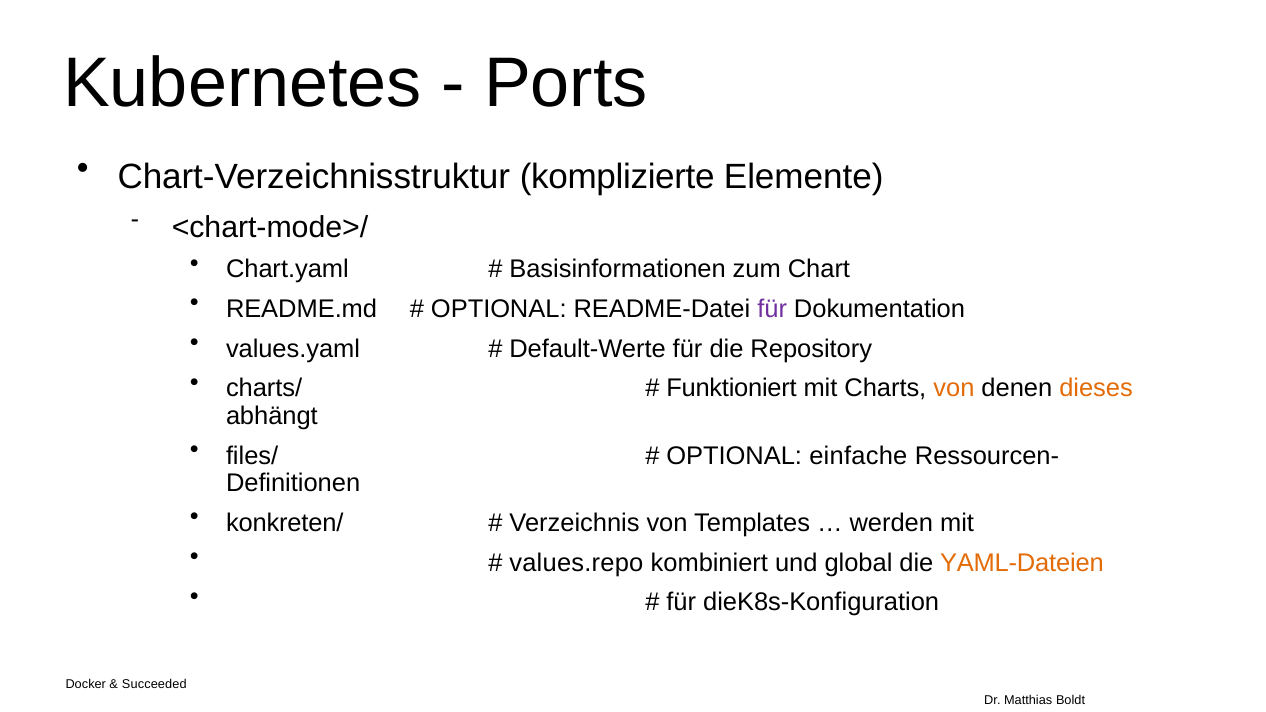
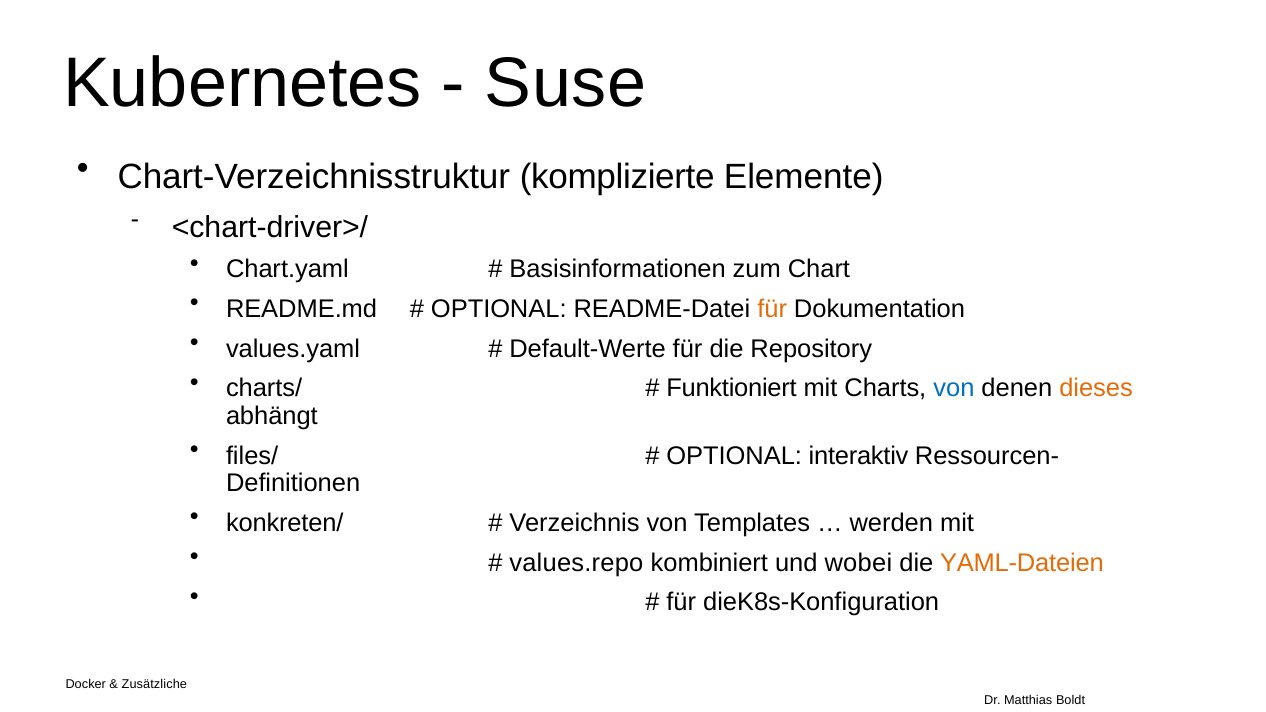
Ports: Ports -> Suse
<chart-mode>/: <chart-mode>/ -> <chart-driver>/
für at (772, 309) colour: purple -> orange
von at (954, 388) colour: orange -> blue
einfache: einfache -> interaktiv
global: global -> wobei
Succeeded: Succeeded -> Zusätzliche
